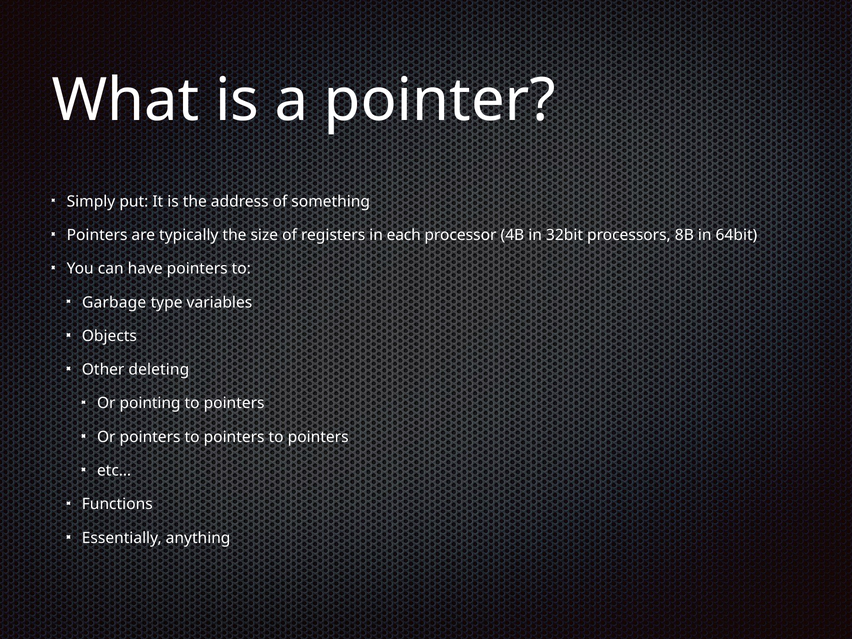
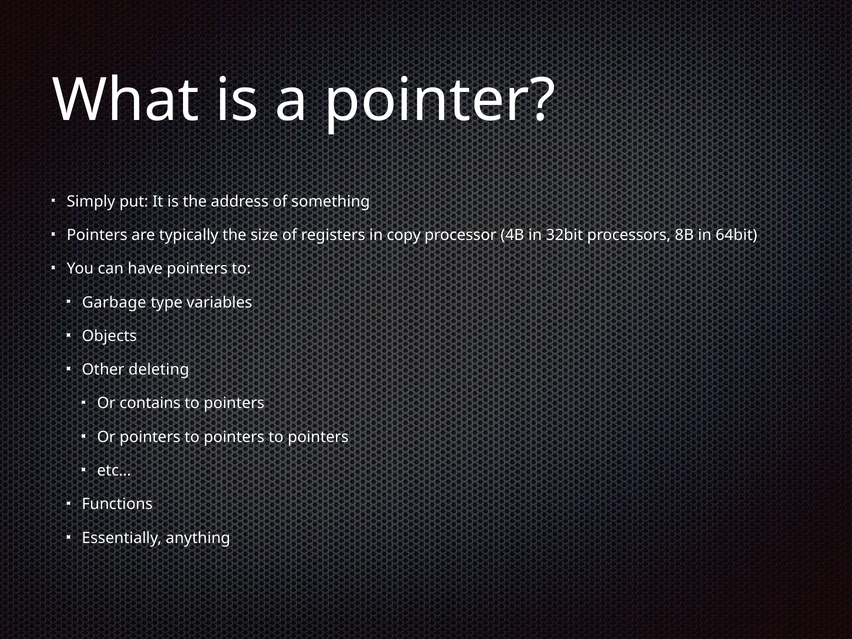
each: each -> copy
pointing: pointing -> contains
